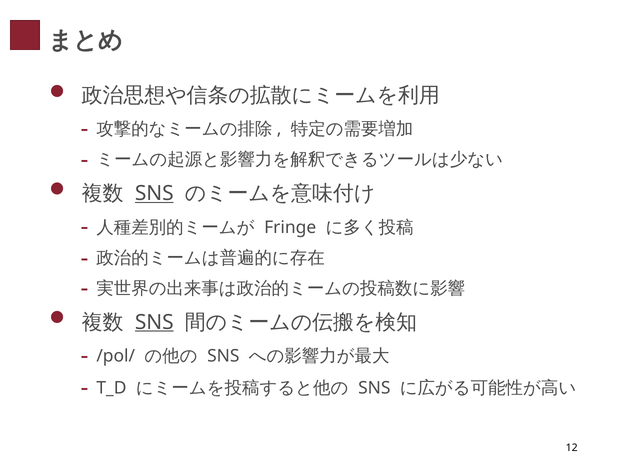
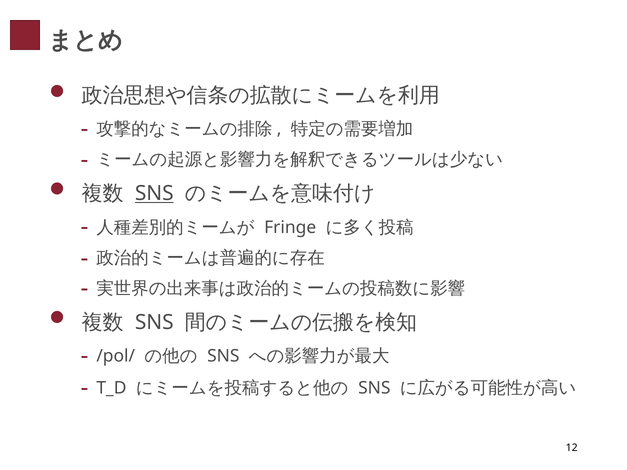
SNS at (154, 322) underline: present -> none
